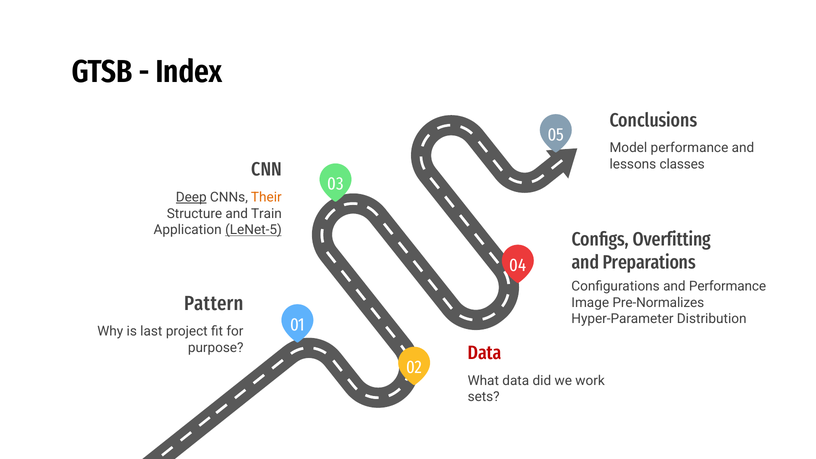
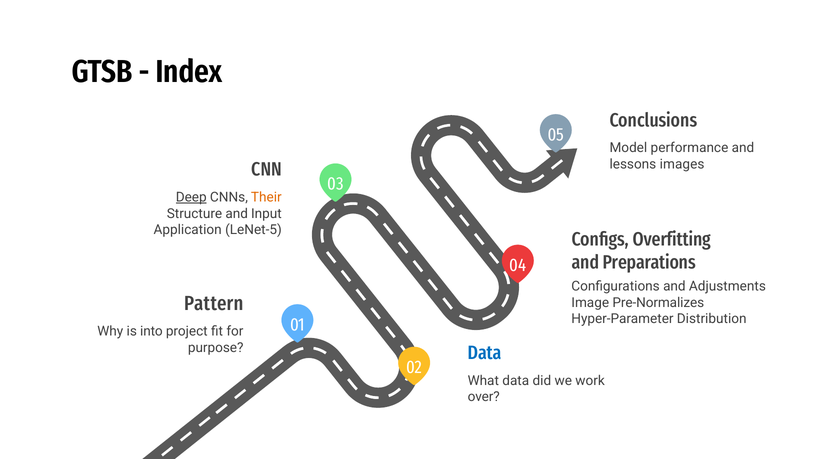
classes: classes -> images
Train: Train -> Input
LeNet-5 underline: present -> none
and Performance: Performance -> Adjustments
last: last -> into
Data at (485, 353) colour: red -> blue
sets: sets -> over
